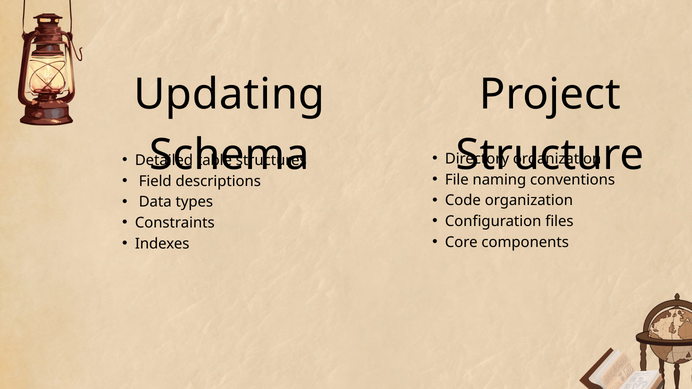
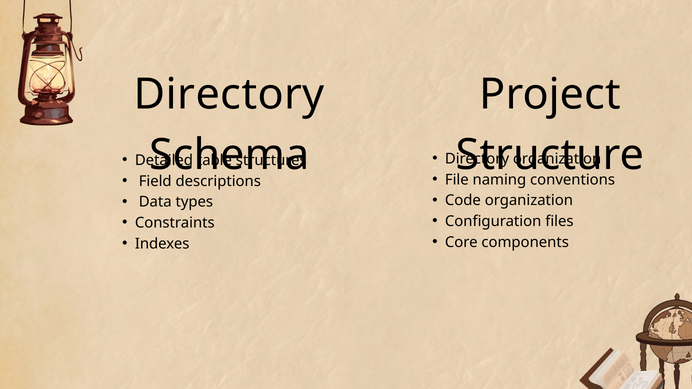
Updating at (229, 95): Updating -> Directory
